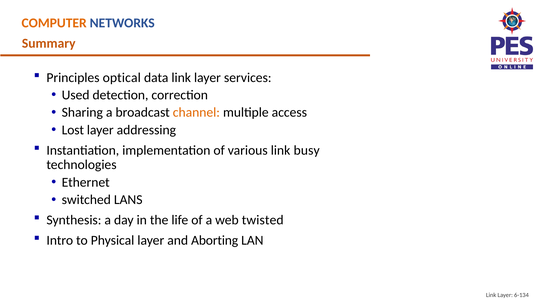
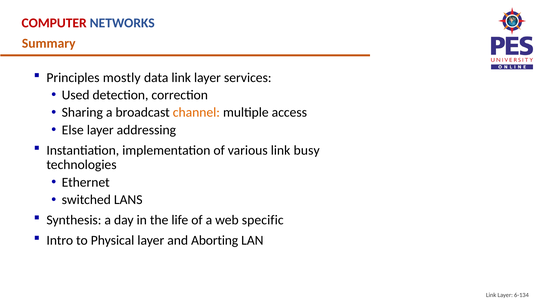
COMPUTER colour: orange -> red
optical: optical -> mostly
Lost: Lost -> Else
twisted: twisted -> specific
